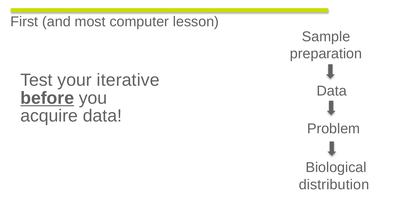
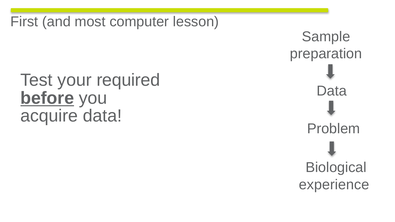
iterative: iterative -> required
distribution: distribution -> experience
